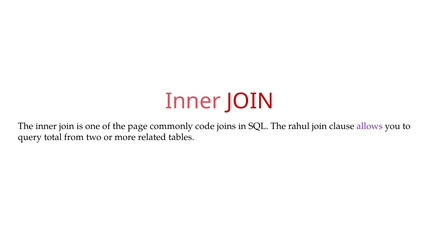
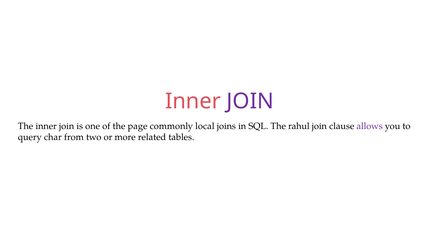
JOIN at (250, 101) colour: red -> purple
code: code -> local
total: total -> char
